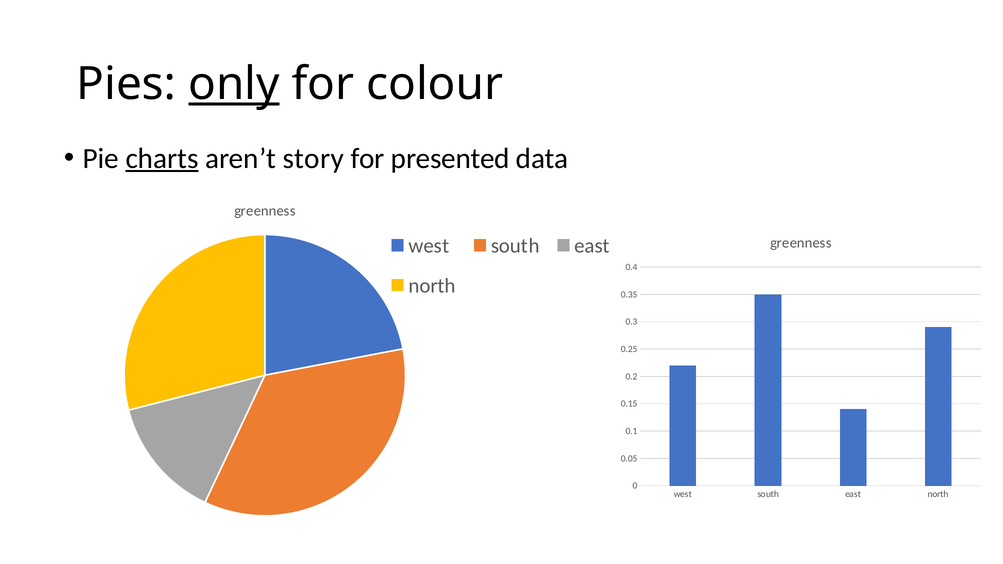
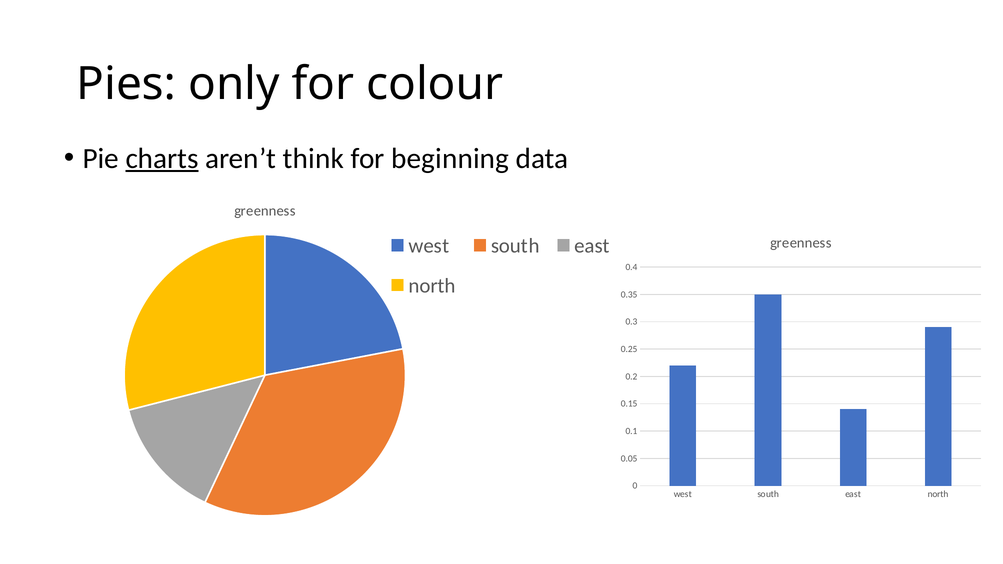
only underline: present -> none
story: story -> think
presented: presented -> beginning
